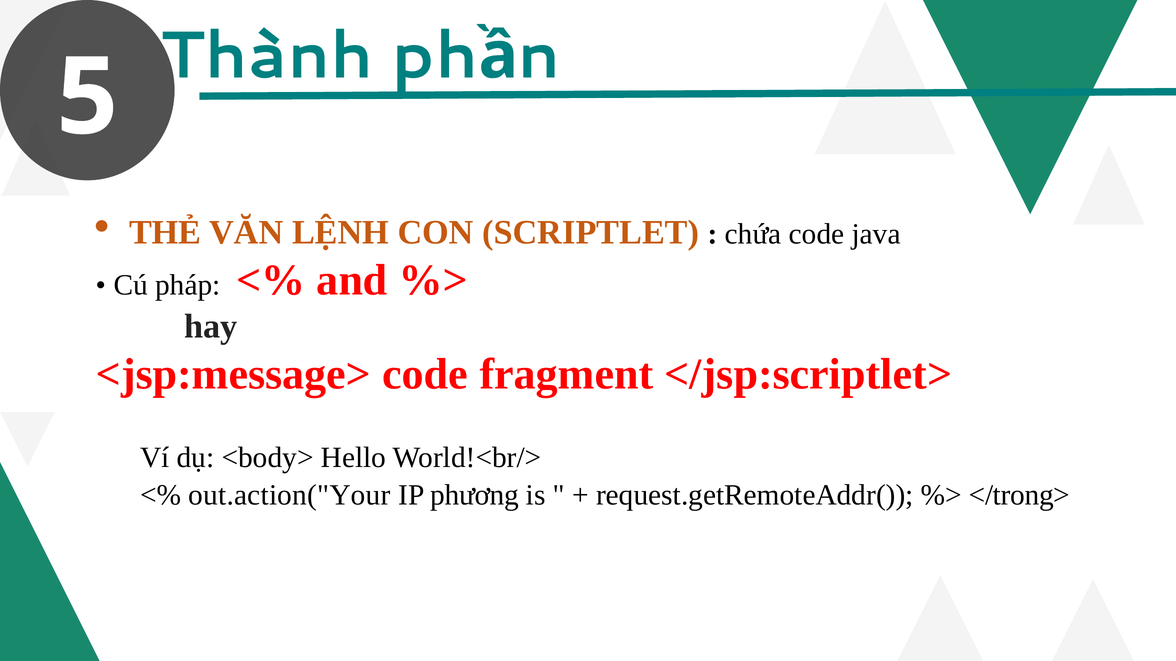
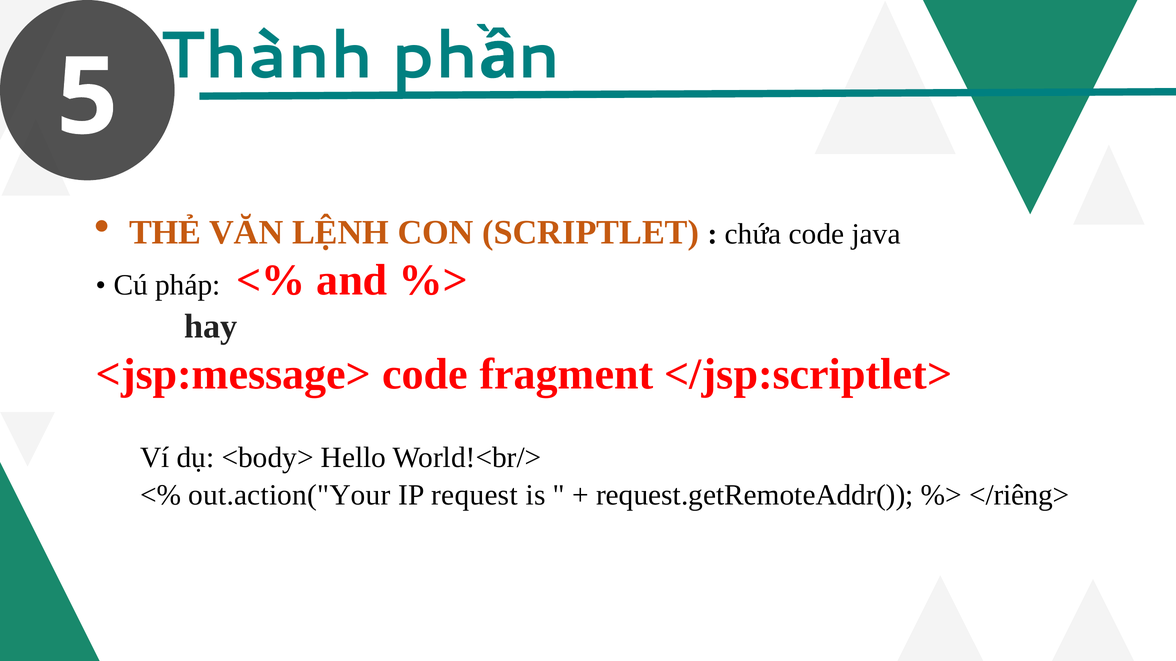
phương: phương -> request
</trong>: </trong> -> </riêng>
